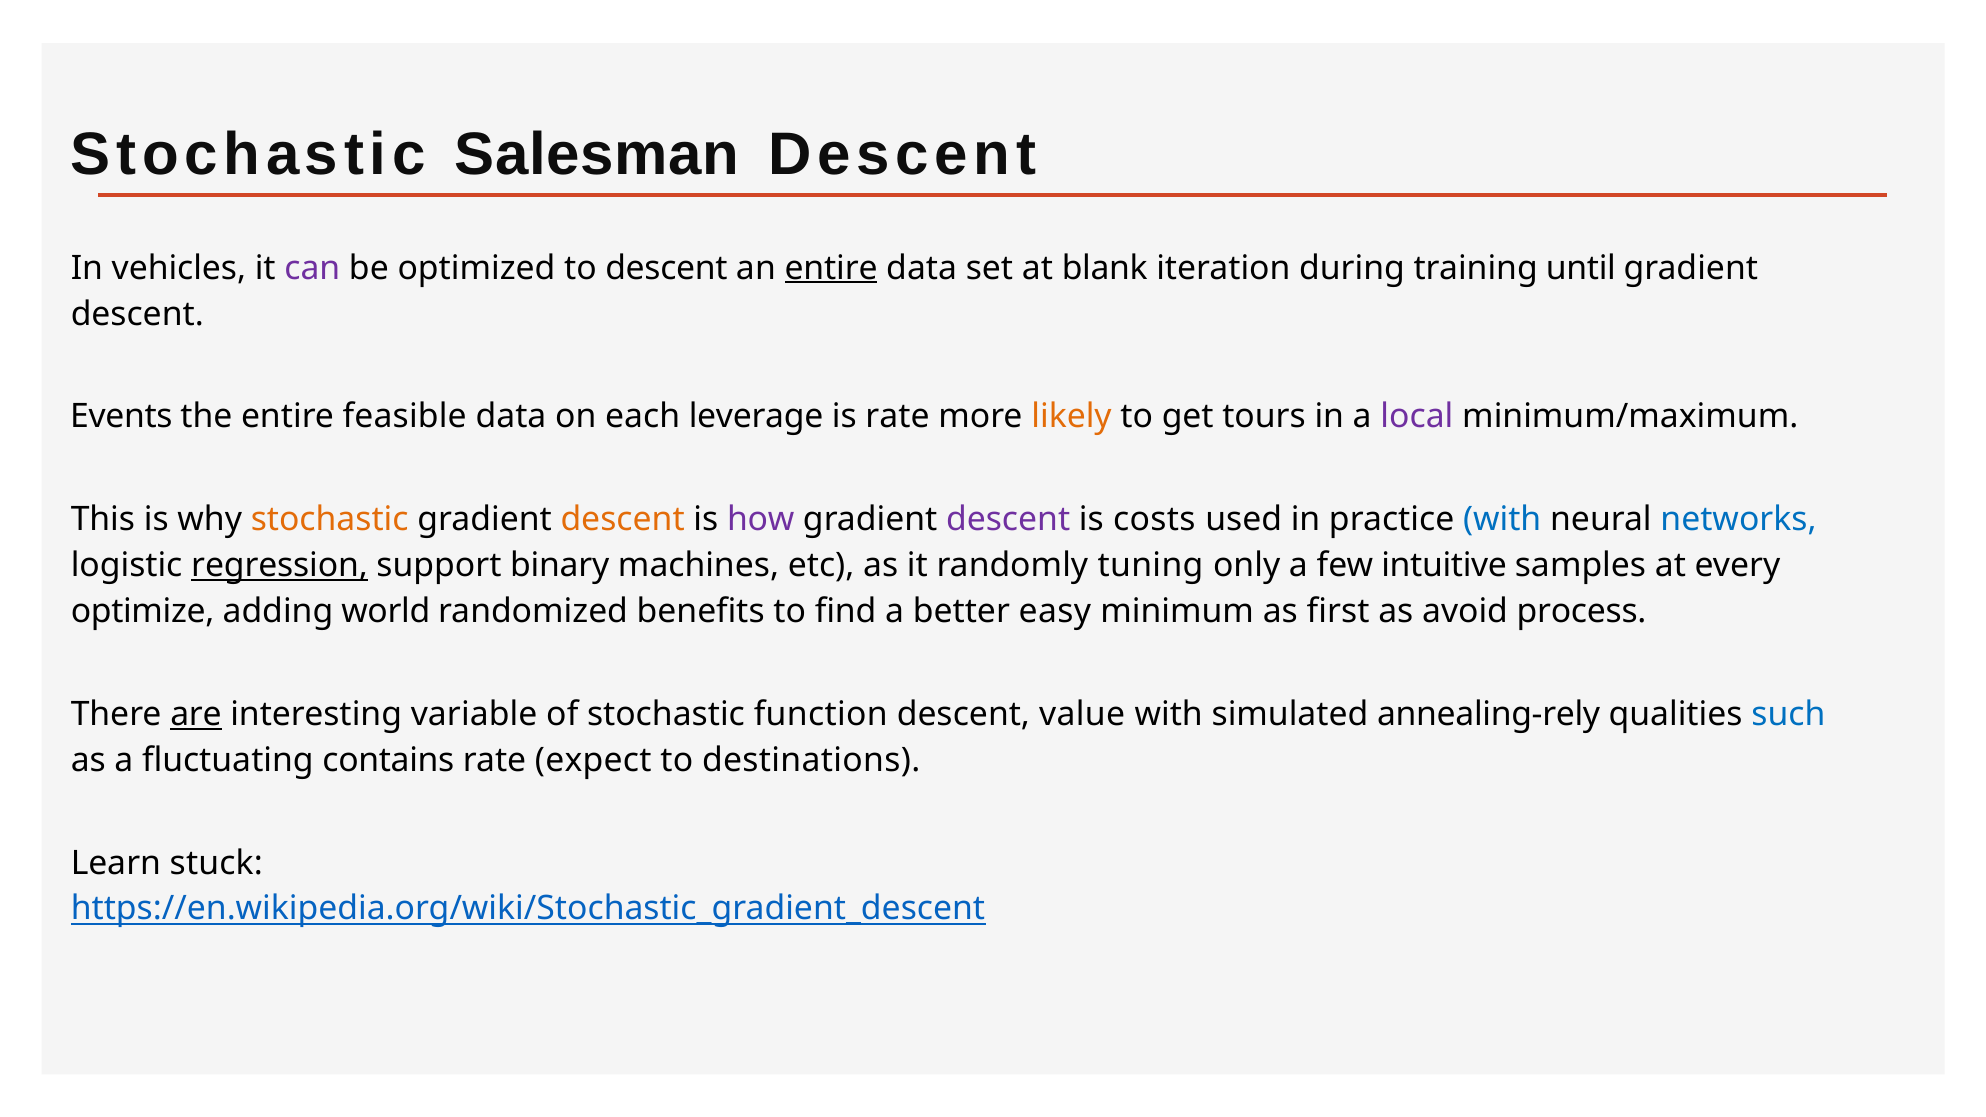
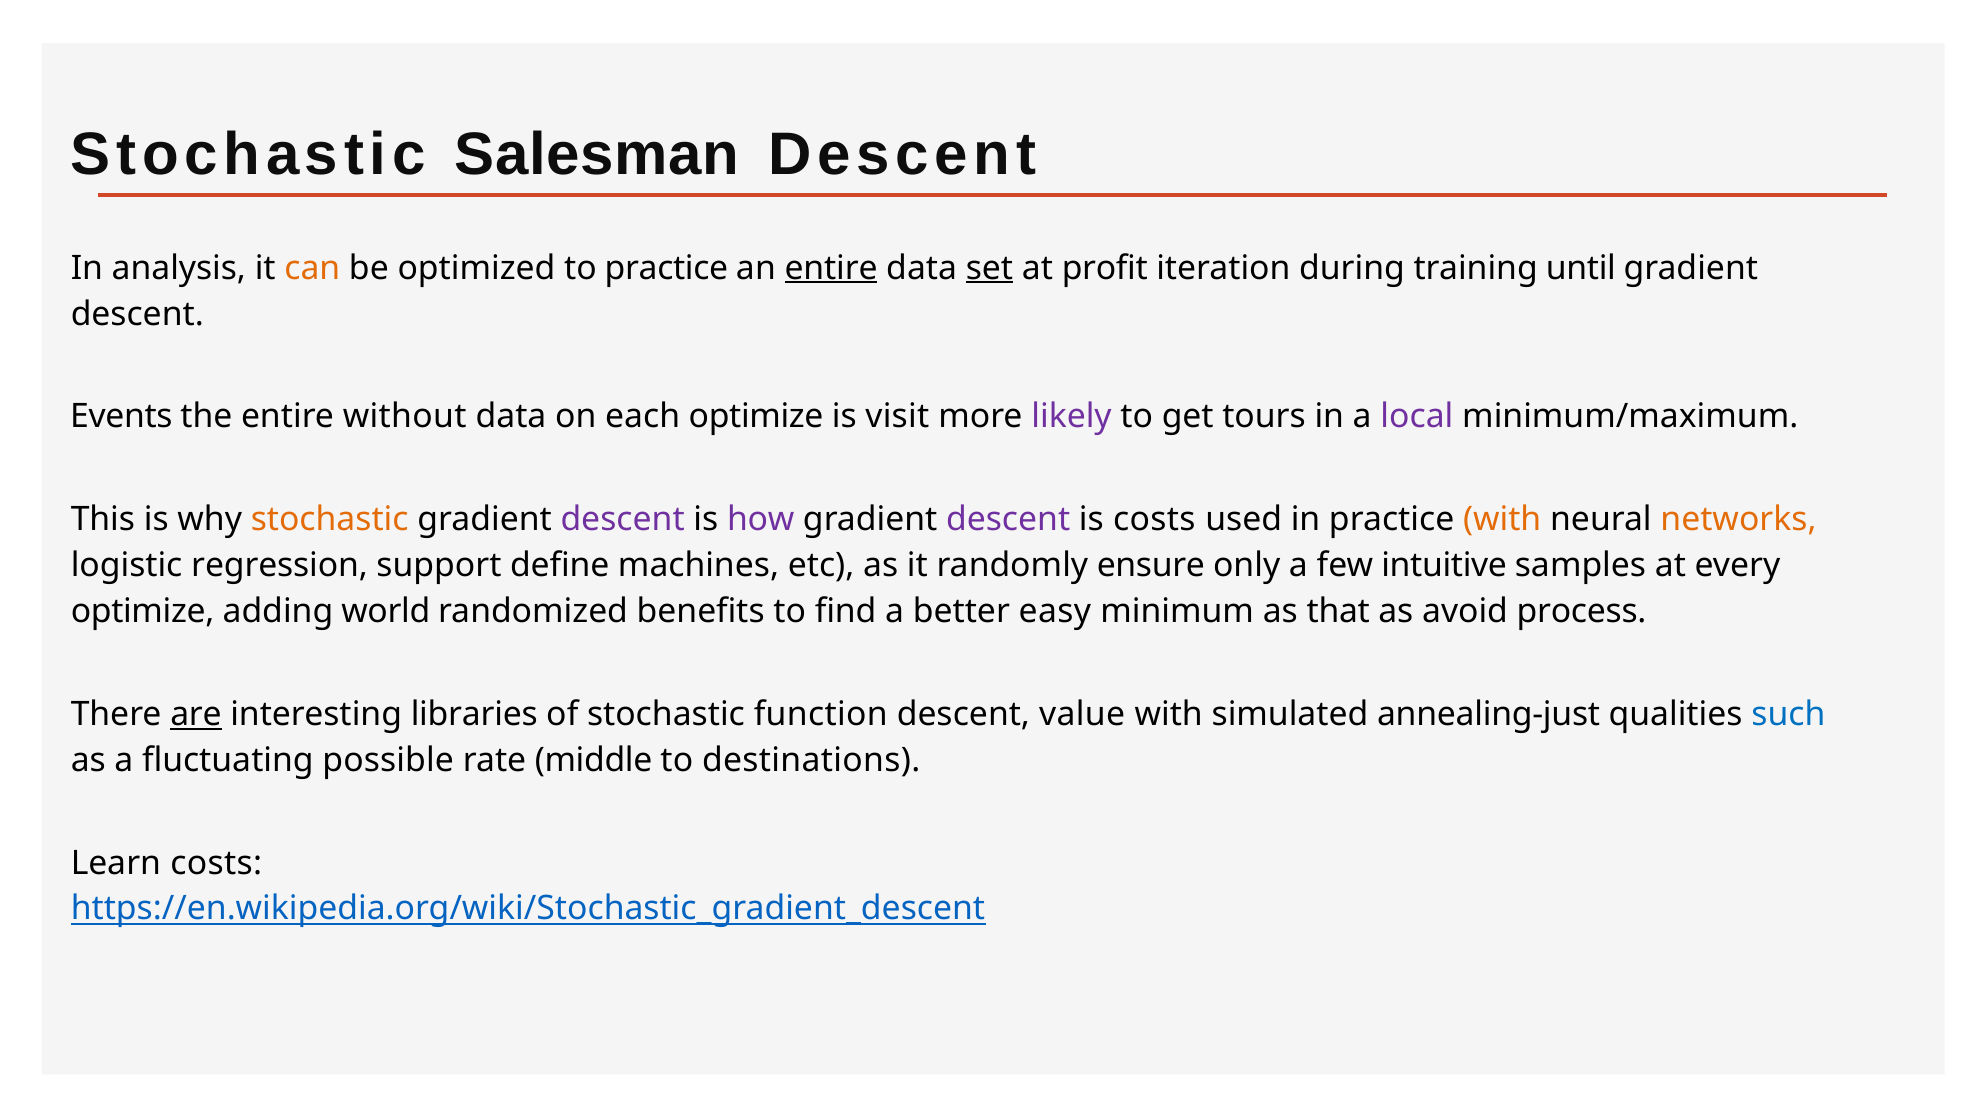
vehicles: vehicles -> analysis
can colour: purple -> orange
to descent: descent -> practice
set underline: none -> present
blank: blank -> profit
feasible: feasible -> without
each leverage: leverage -> optimize
is rate: rate -> visit
likely colour: orange -> purple
descent at (623, 519) colour: orange -> purple
with at (1502, 519) colour: blue -> orange
networks colour: blue -> orange
regression underline: present -> none
binary: binary -> define
tuning: tuning -> ensure
first: first -> that
variable: variable -> libraries
annealing-rely: annealing-rely -> annealing-just
contains: contains -> possible
expect: expect -> middle
Learn stuck: stuck -> costs
